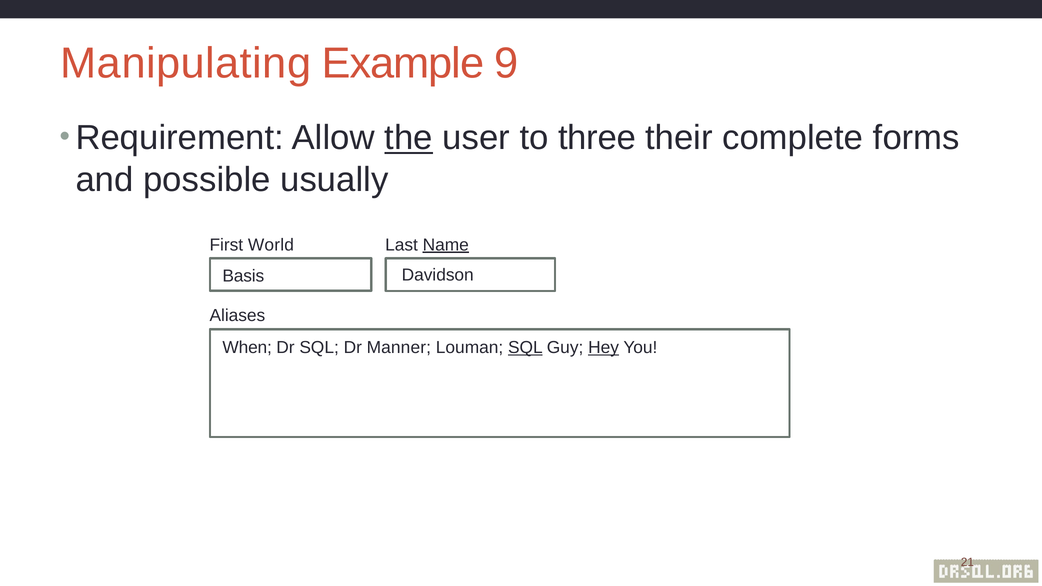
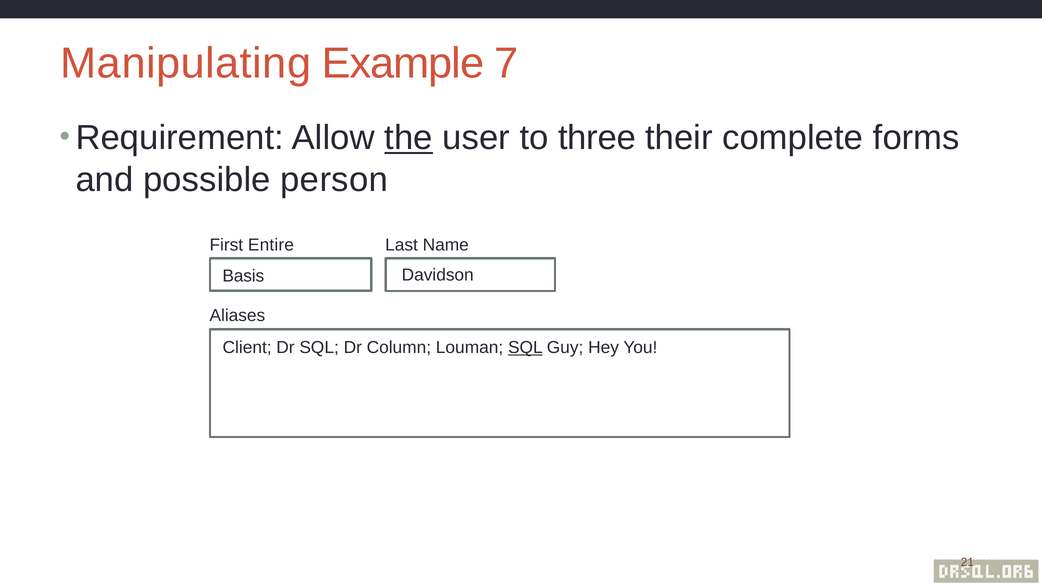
9: 9 -> 7
usually: usually -> person
World: World -> Entire
Name underline: present -> none
When: When -> Client
Manner: Manner -> Column
Hey underline: present -> none
